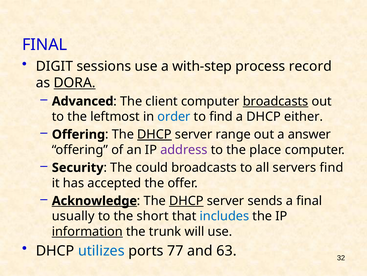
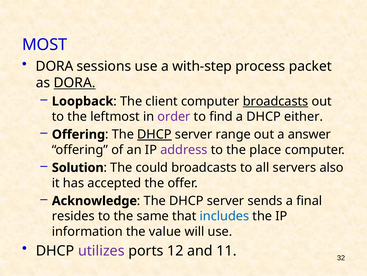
FINAL at (45, 45): FINAL -> MOST
DIGIT at (54, 66): DIGIT -> DORA
record: record -> packet
Advanced: Advanced -> Loopback
order colour: blue -> purple
Security: Security -> Solution
servers find: find -> also
Acknowledge underline: present -> none
DHCP at (186, 200) underline: present -> none
usually: usually -> resides
short: short -> same
information underline: present -> none
trunk: trunk -> value
utilizes colour: blue -> purple
77: 77 -> 12
63: 63 -> 11
